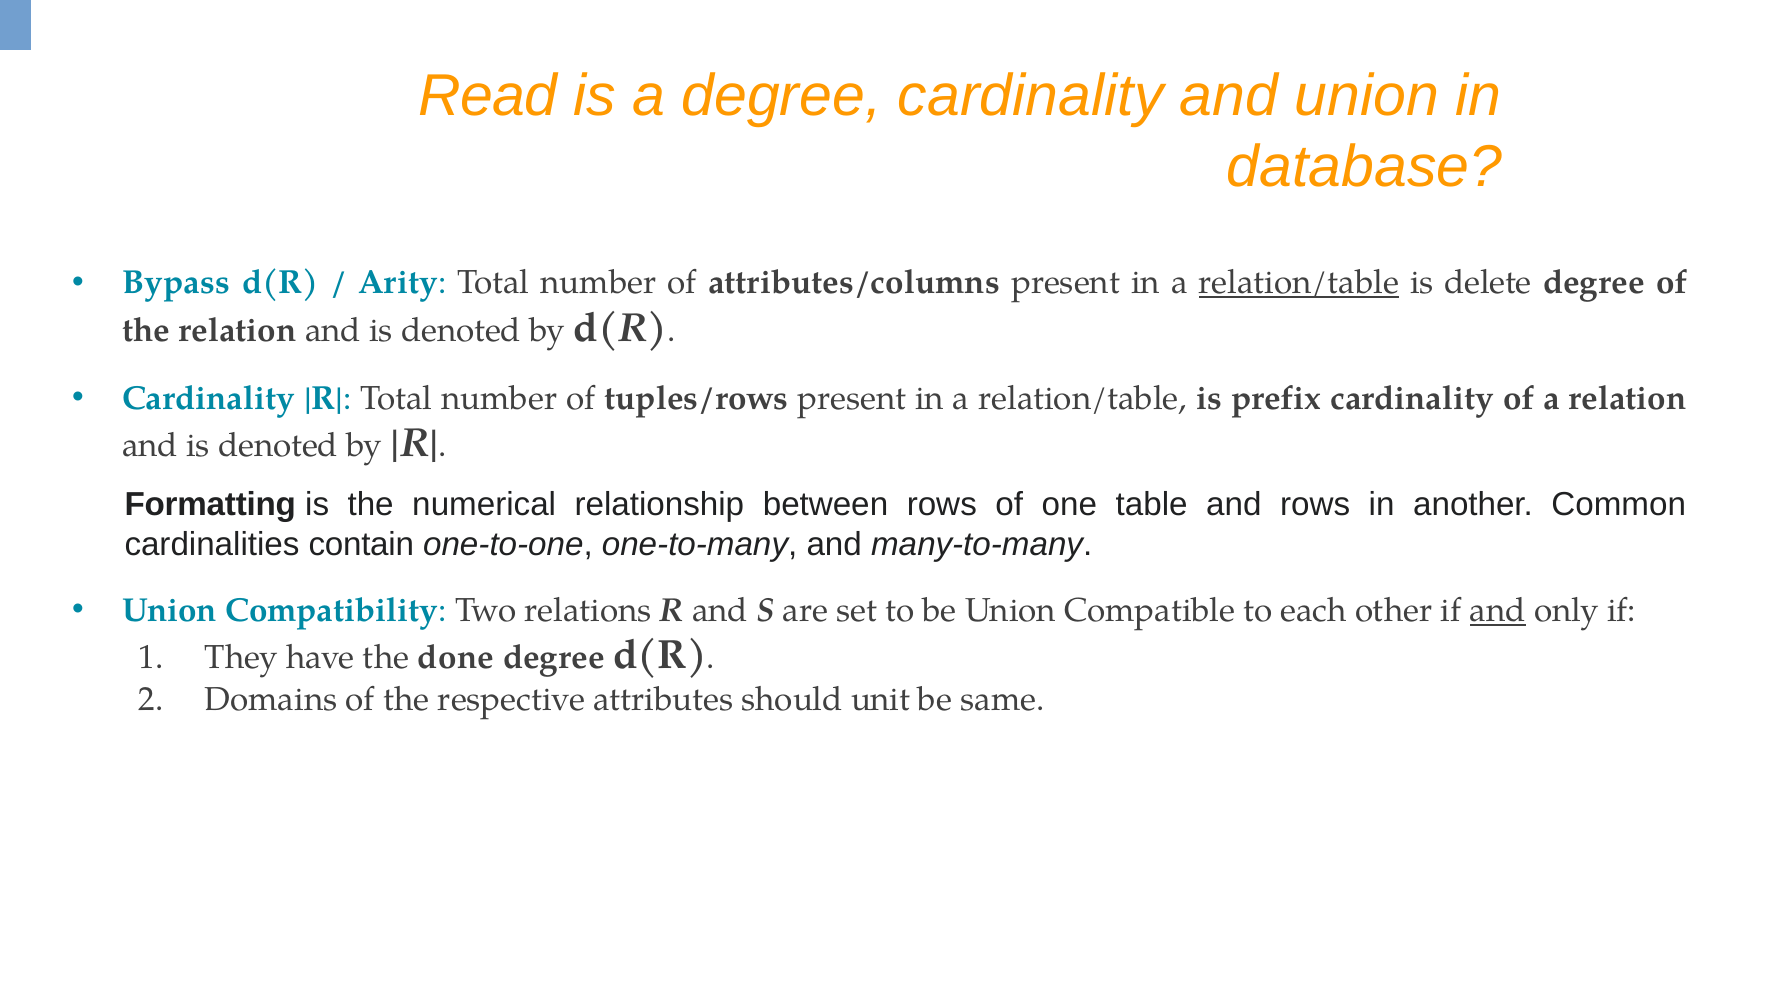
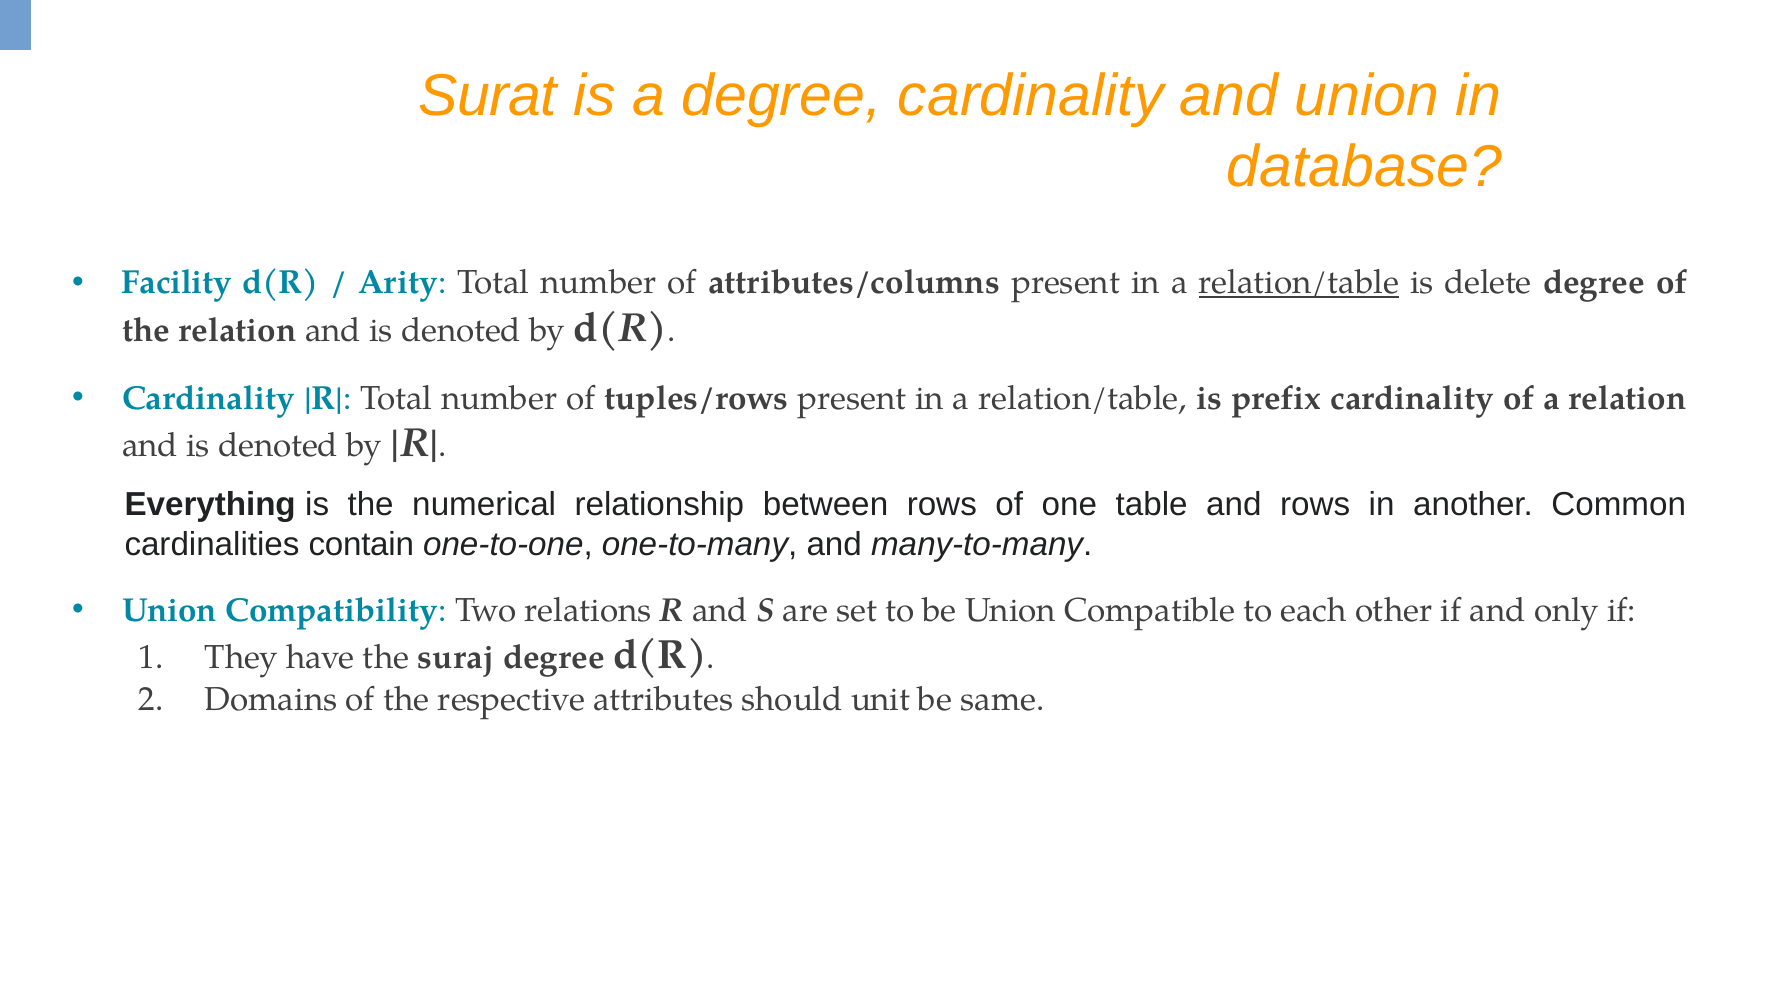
Read: Read -> Surat
Bypass: Bypass -> Facility
Formatting: Formatting -> Everything
and at (1498, 610) underline: present -> none
done: done -> suraj
